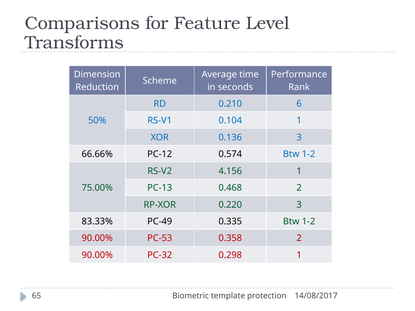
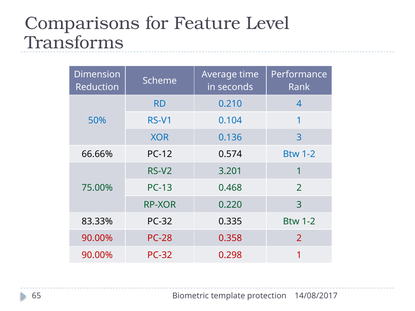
6: 6 -> 4
4.156: 4.156 -> 3.201
83.33% PC-49: PC-49 -> PC-32
PC-53: PC-53 -> PC-28
